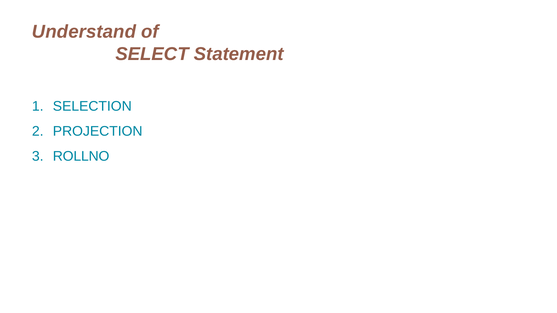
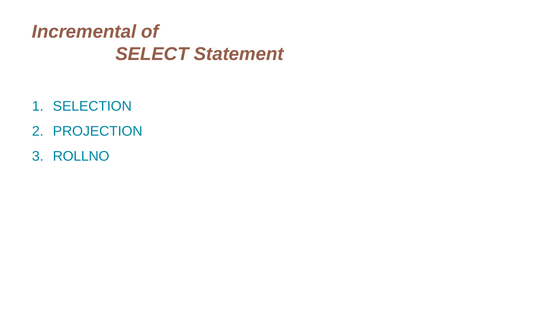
Understand: Understand -> Incremental
